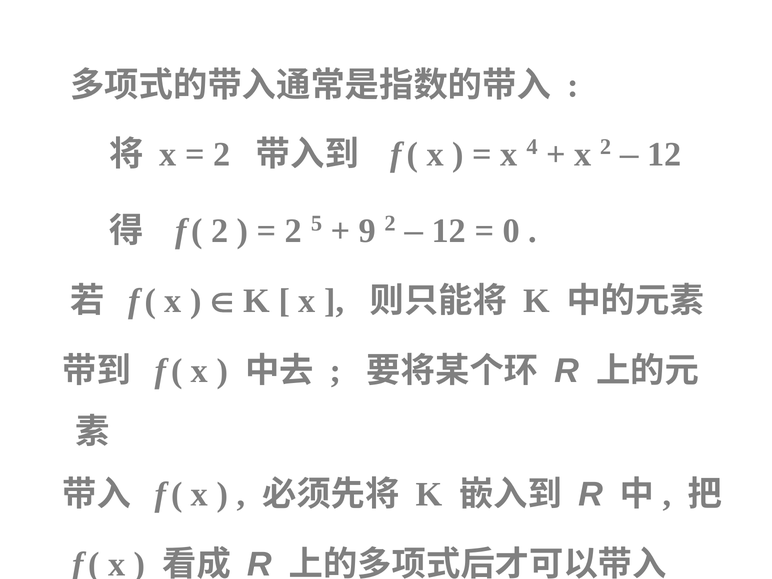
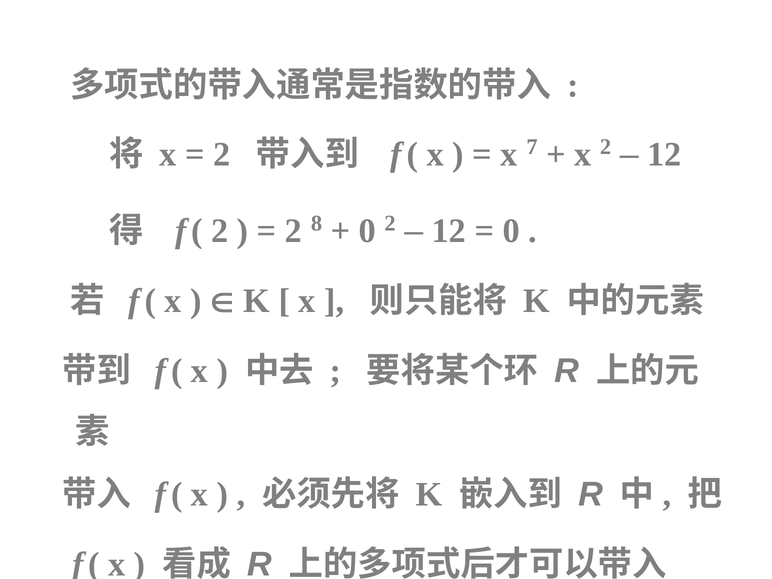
4: 4 -> 7
5: 5 -> 8
9 at (367, 231): 9 -> 0
